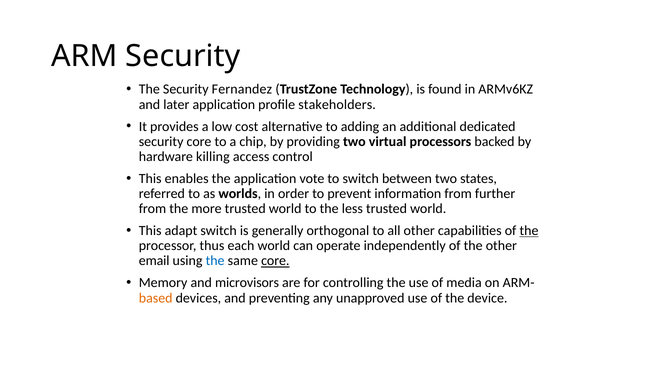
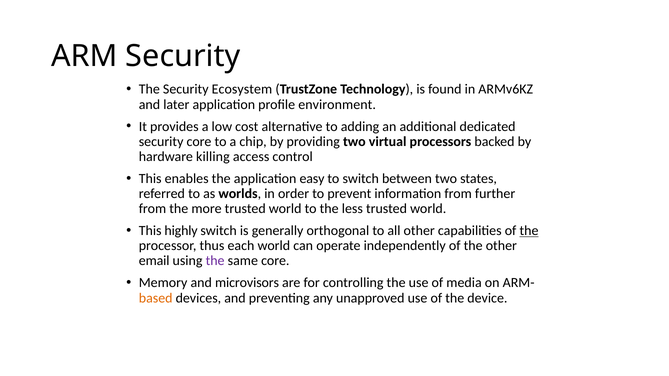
Fernandez: Fernandez -> Ecosystem
stakeholders: stakeholders -> environment
vote: vote -> easy
adapt: adapt -> highly
the at (215, 261) colour: blue -> purple
core at (275, 261) underline: present -> none
